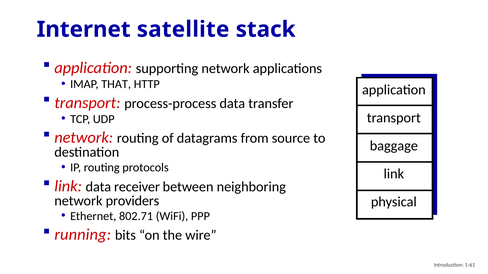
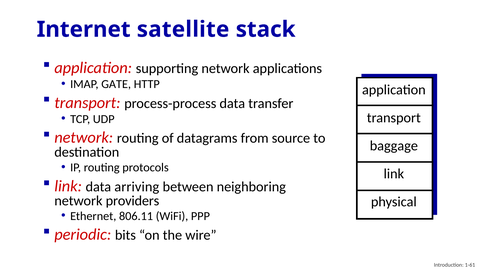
THAT: THAT -> GATE
receiver: receiver -> arriving
802.71: 802.71 -> 806.11
running: running -> periodic
